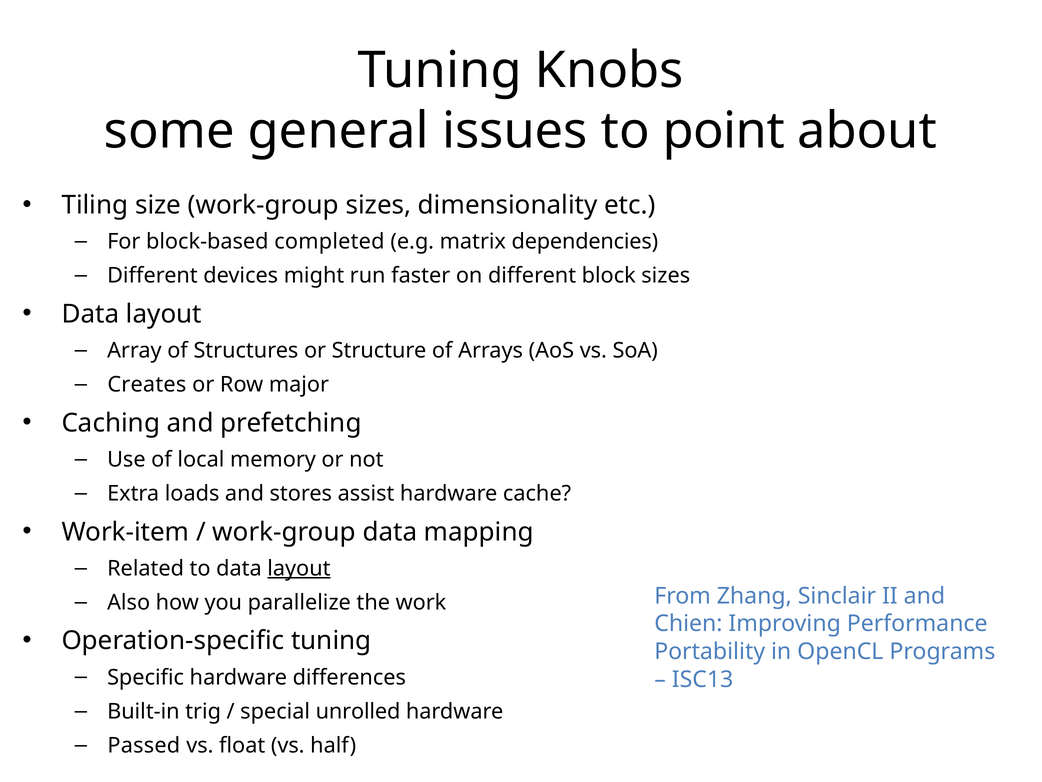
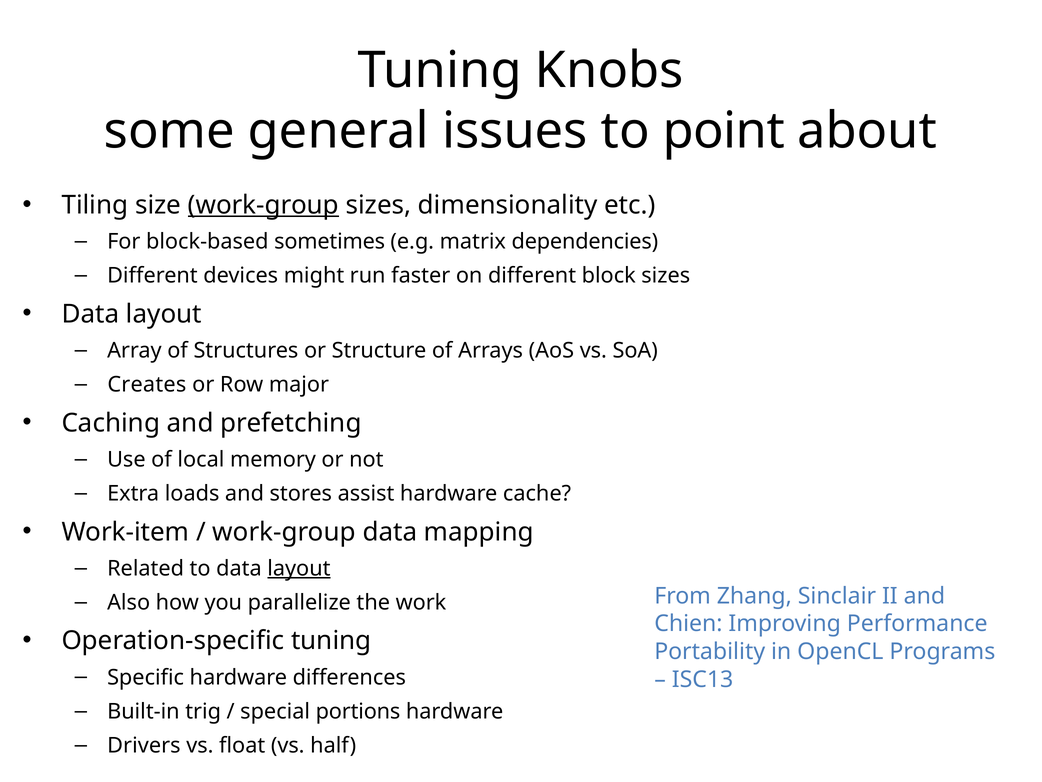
work-group at (263, 205) underline: none -> present
completed: completed -> sometimes
unrolled: unrolled -> portions
Passed: Passed -> Drivers
